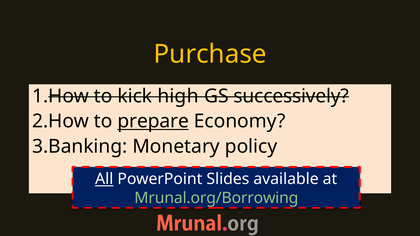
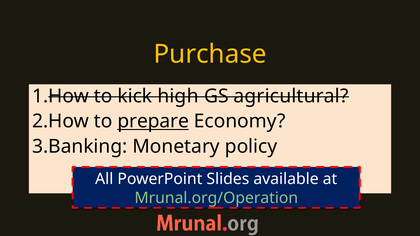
successively: successively -> agricultural
All underline: present -> none
Mrunal.org/Borrowing: Mrunal.org/Borrowing -> Mrunal.org/Operation
